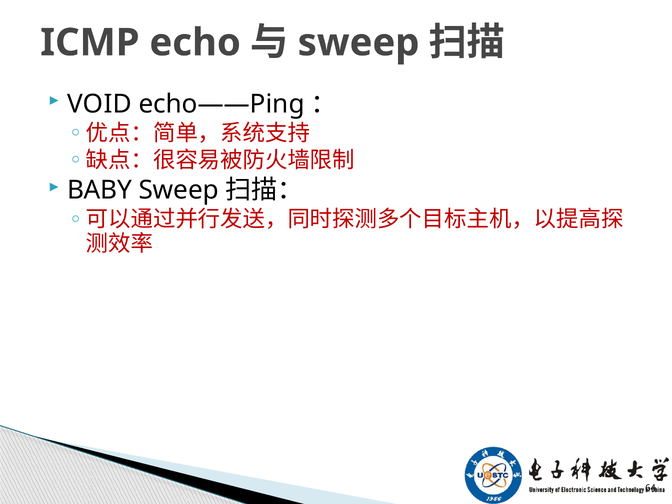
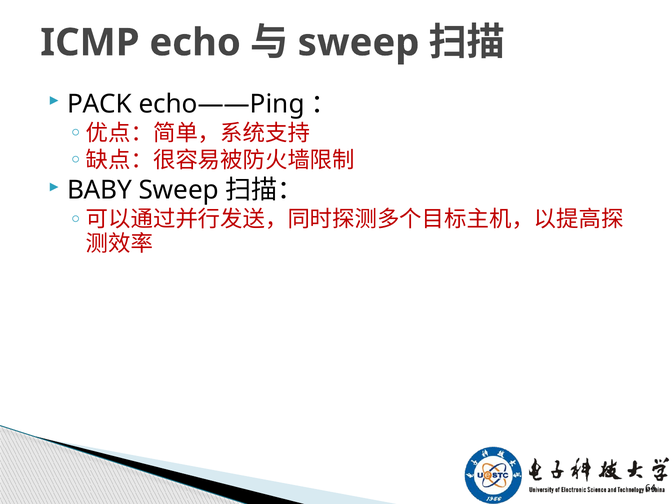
VOID: VOID -> PACK
